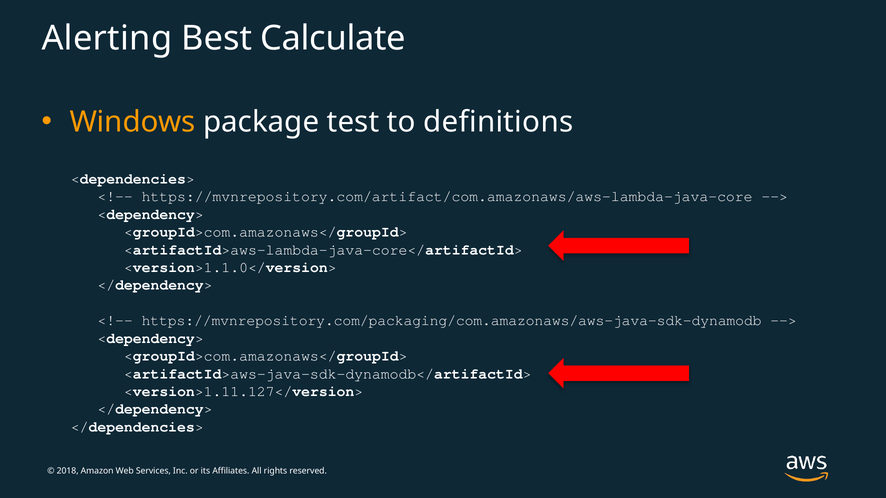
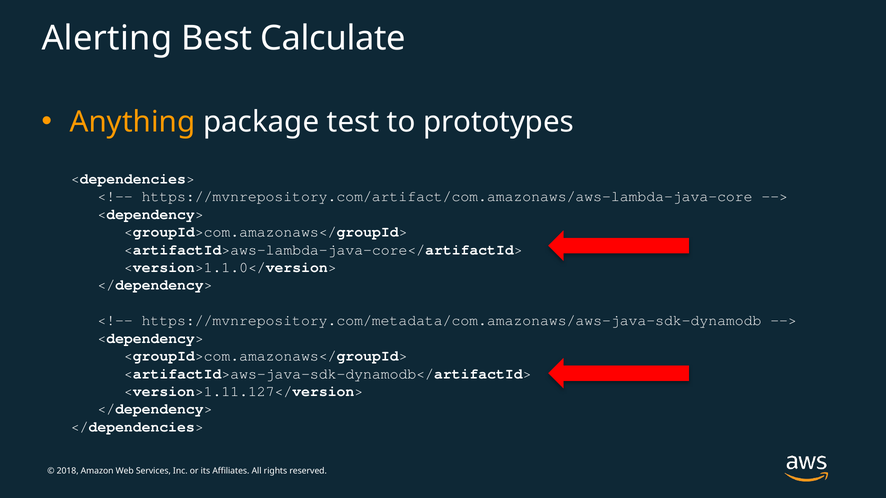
Windows: Windows -> Anything
definitions: definitions -> prototypes
https://mvnrepository.com/packaging/com.amazonaws/aws-java-sdk-dynamodb: https://mvnrepository.com/packaging/com.amazonaws/aws-java-sdk-dynamodb -> https://mvnrepository.com/metadata/com.amazonaws/aws-java-sdk-dynamodb
